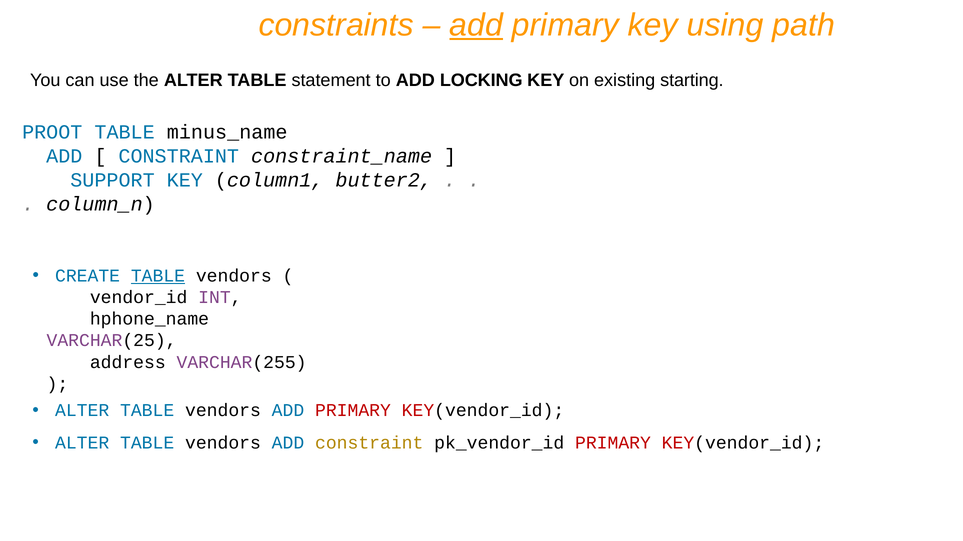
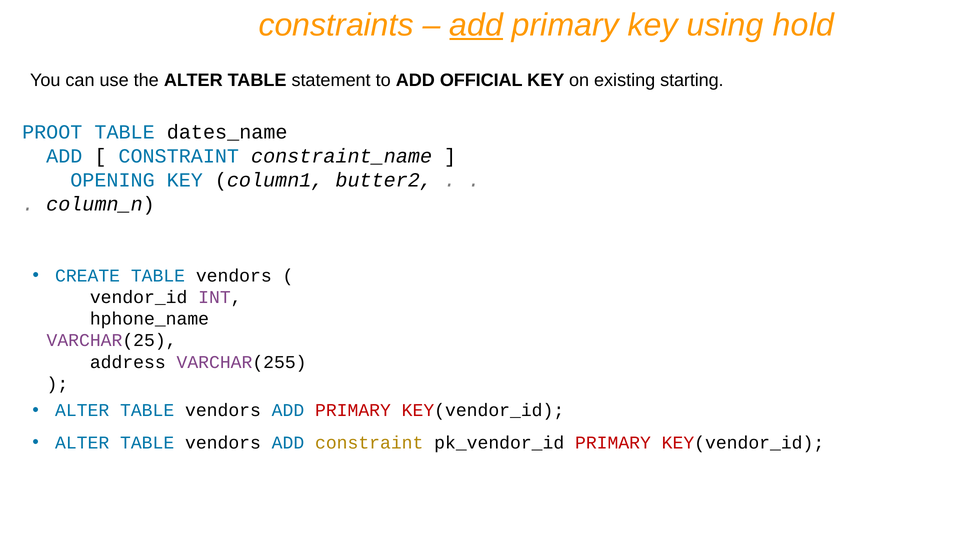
path: path -> hold
LOCKING: LOCKING -> OFFICIAL
minus_name: minus_name -> dates_name
SUPPORT: SUPPORT -> OPENING
TABLE at (158, 276) underline: present -> none
